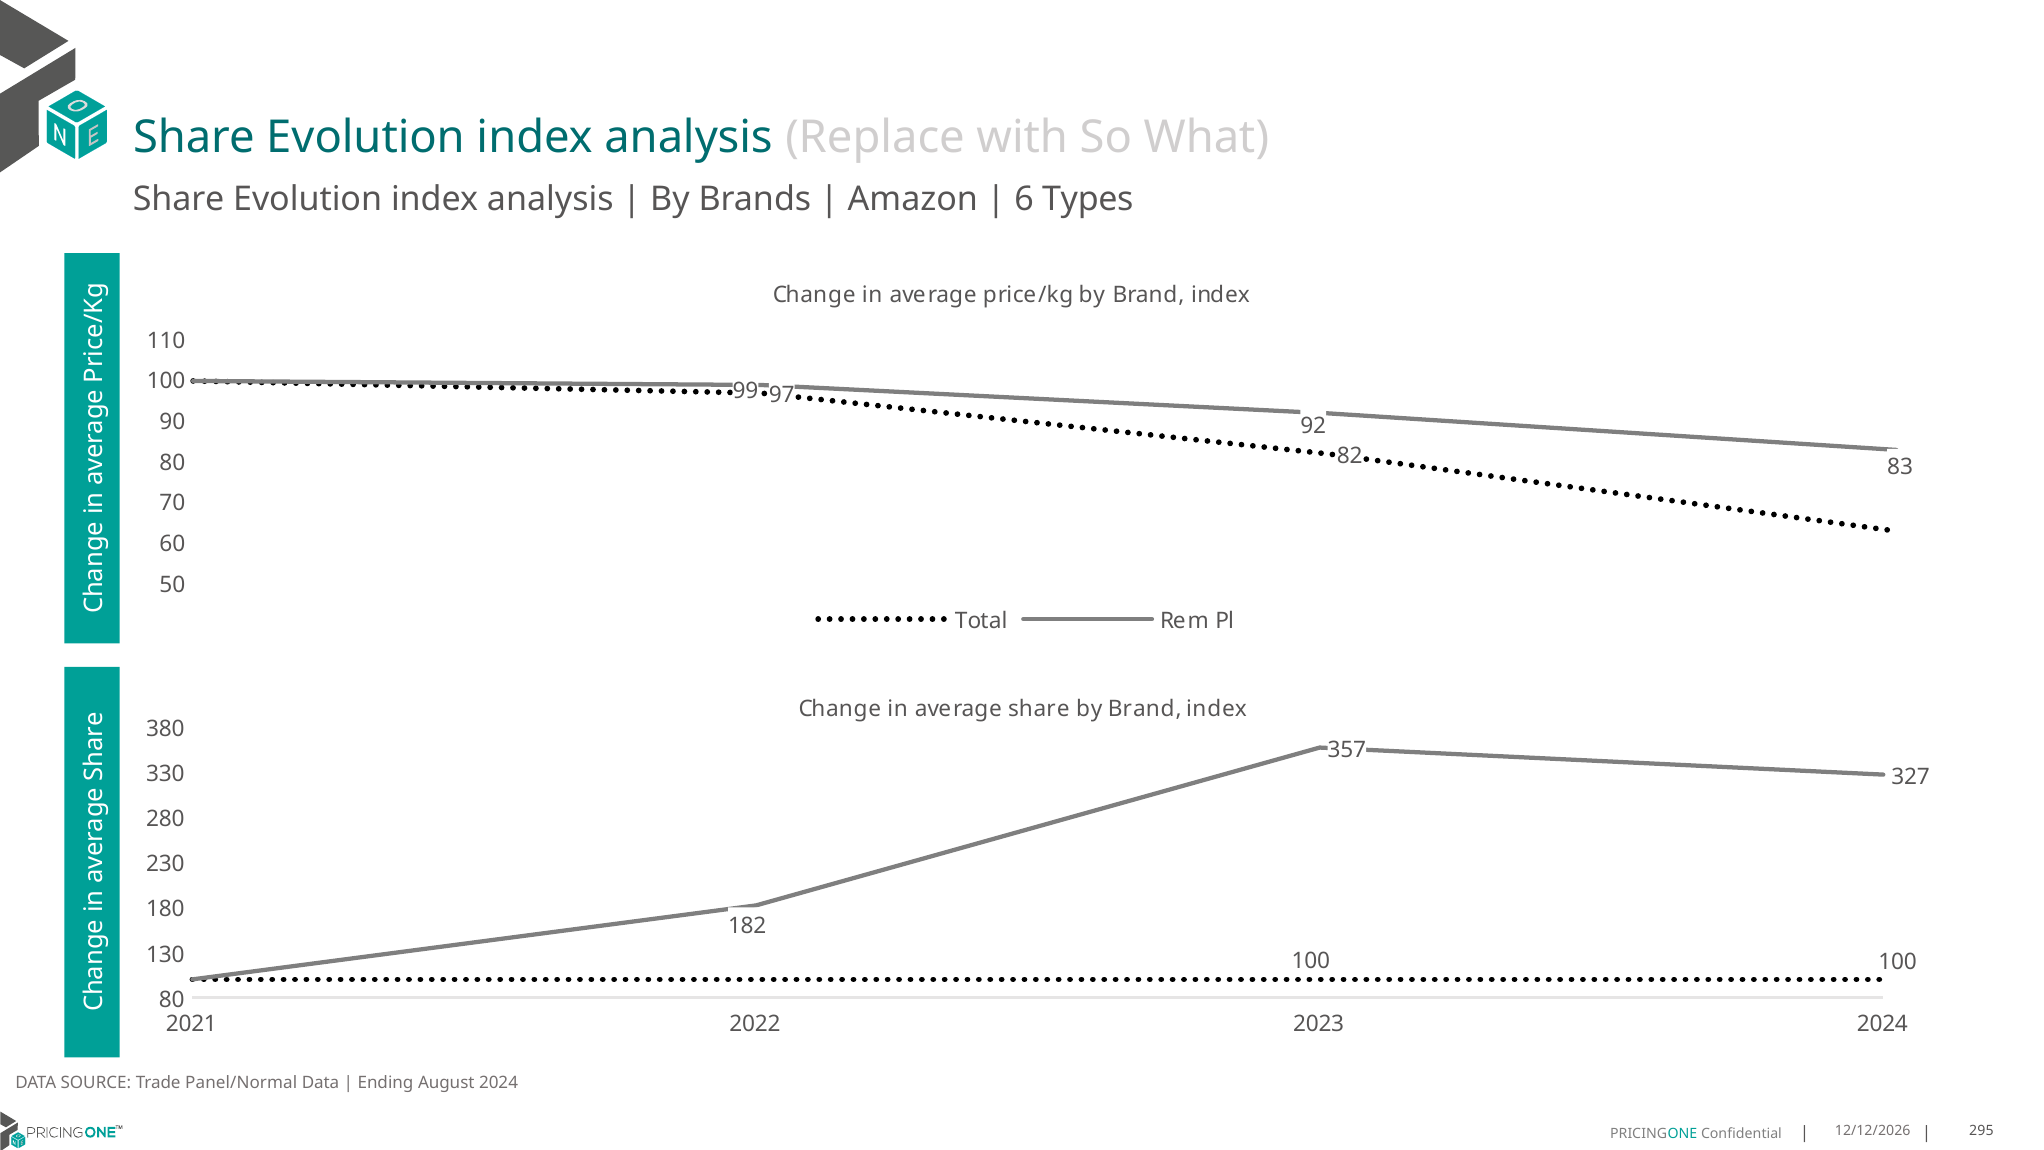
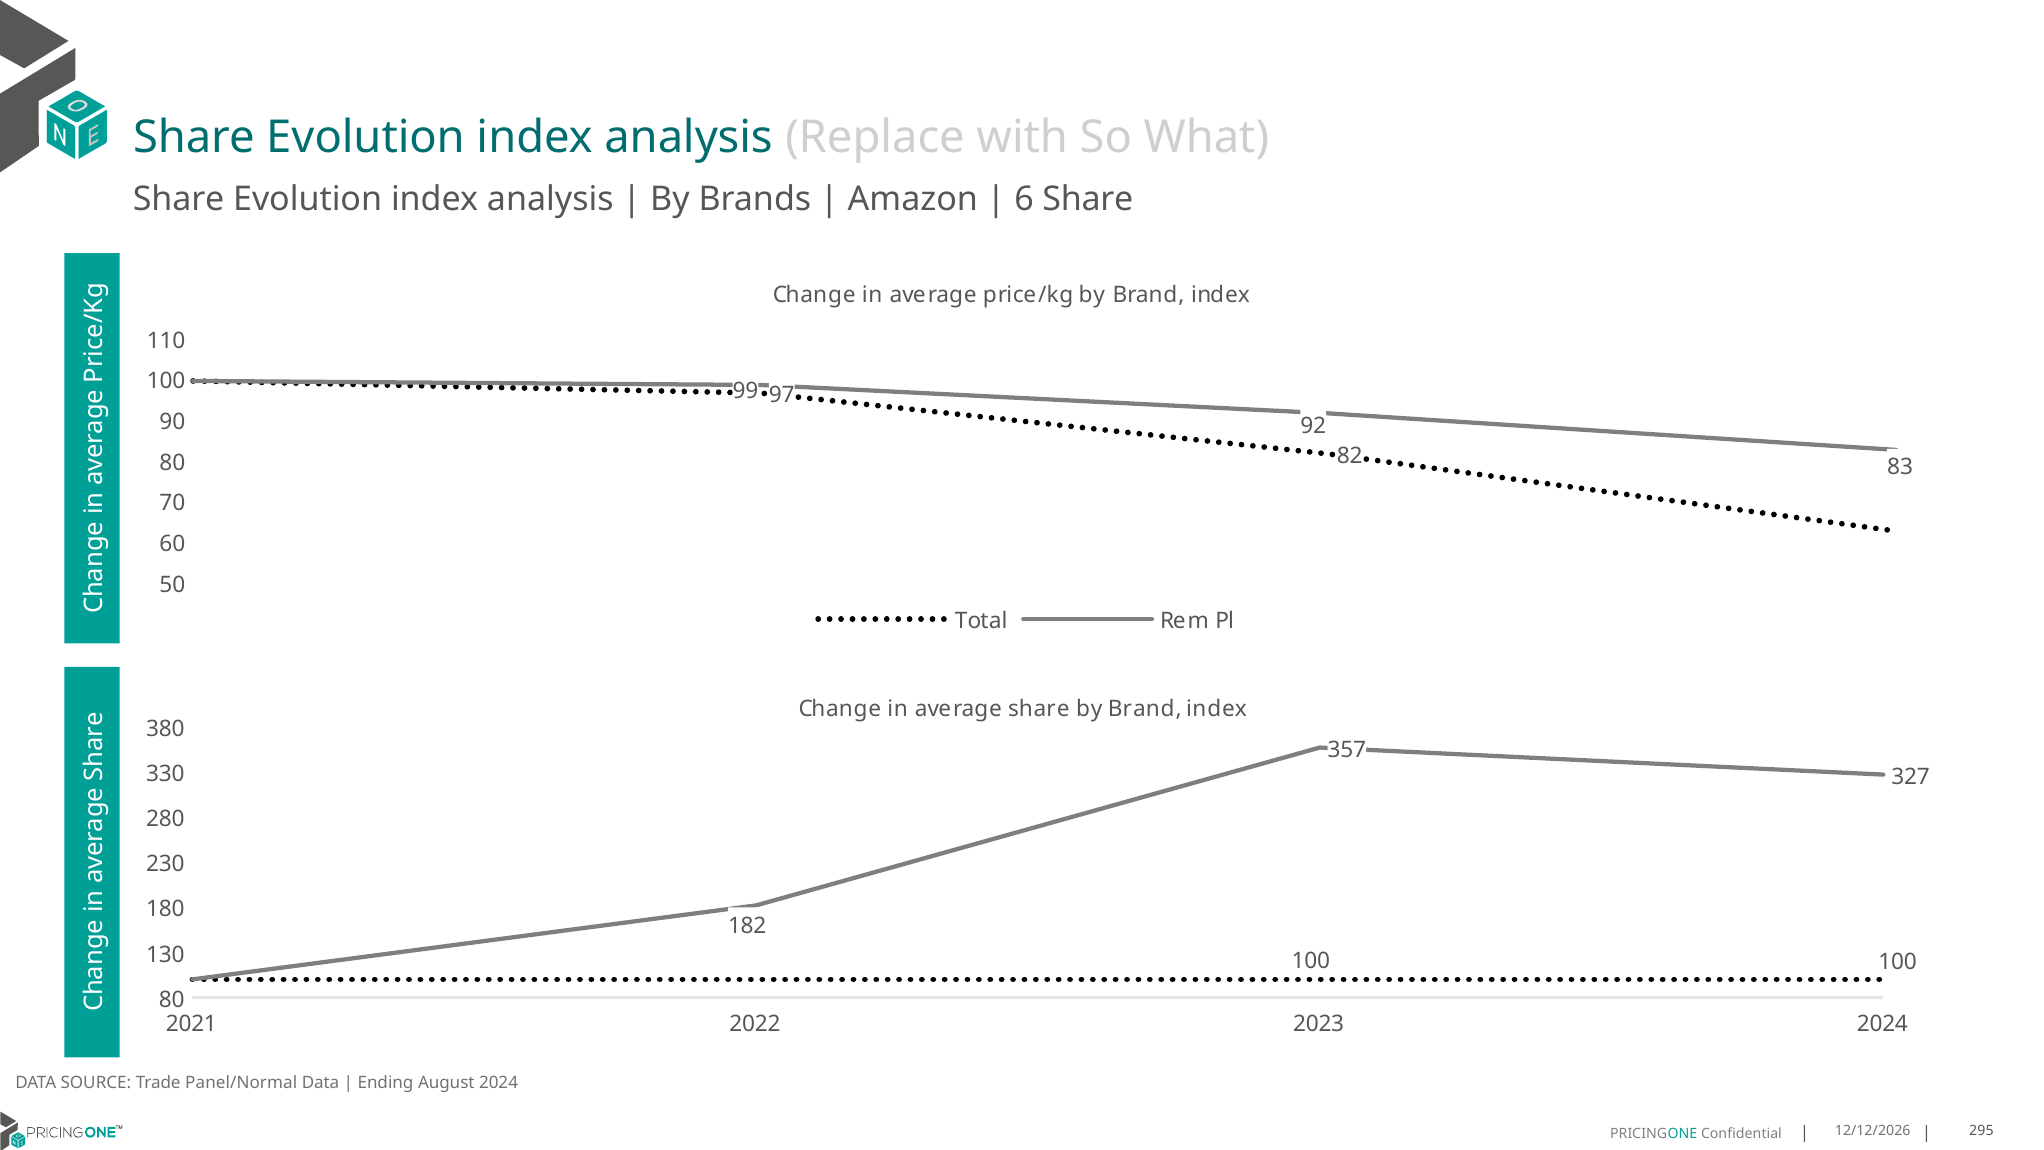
6 Types: Types -> Share
